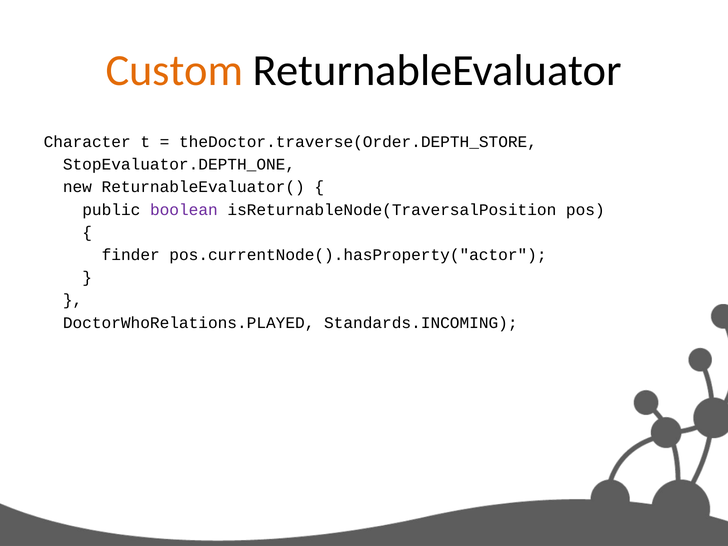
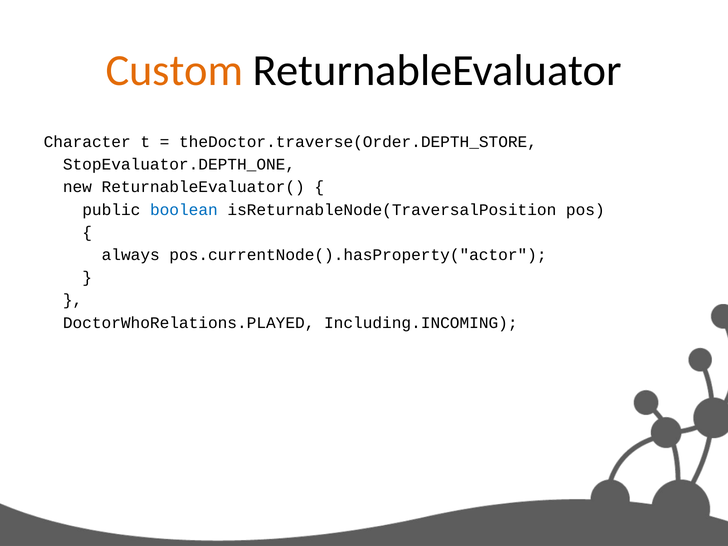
boolean colour: purple -> blue
finder: finder -> always
Standards.INCOMING: Standards.INCOMING -> Including.INCOMING
